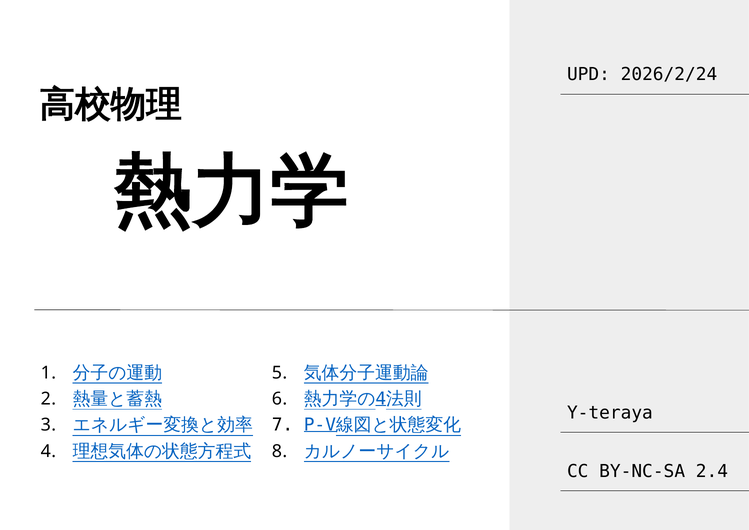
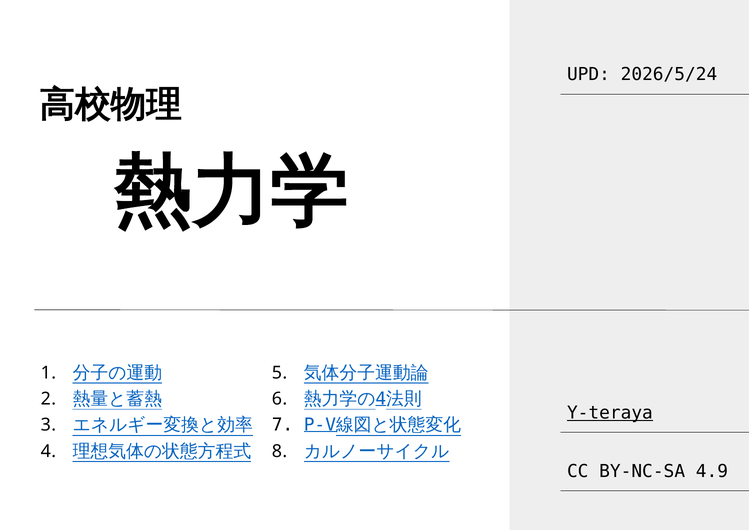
2026/2/24: 2026/2/24 -> 2026/5/24
Y-teraya underline: none -> present
2.4: 2.4 -> 4.9
